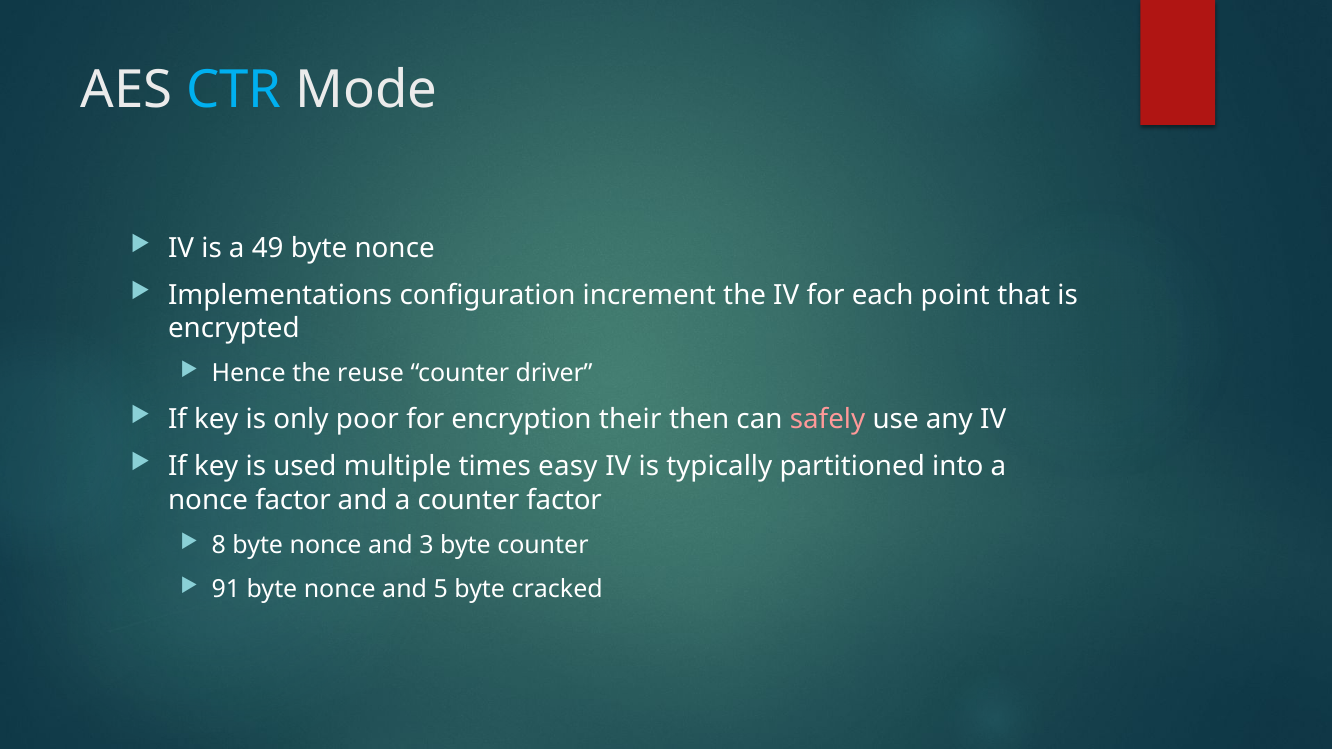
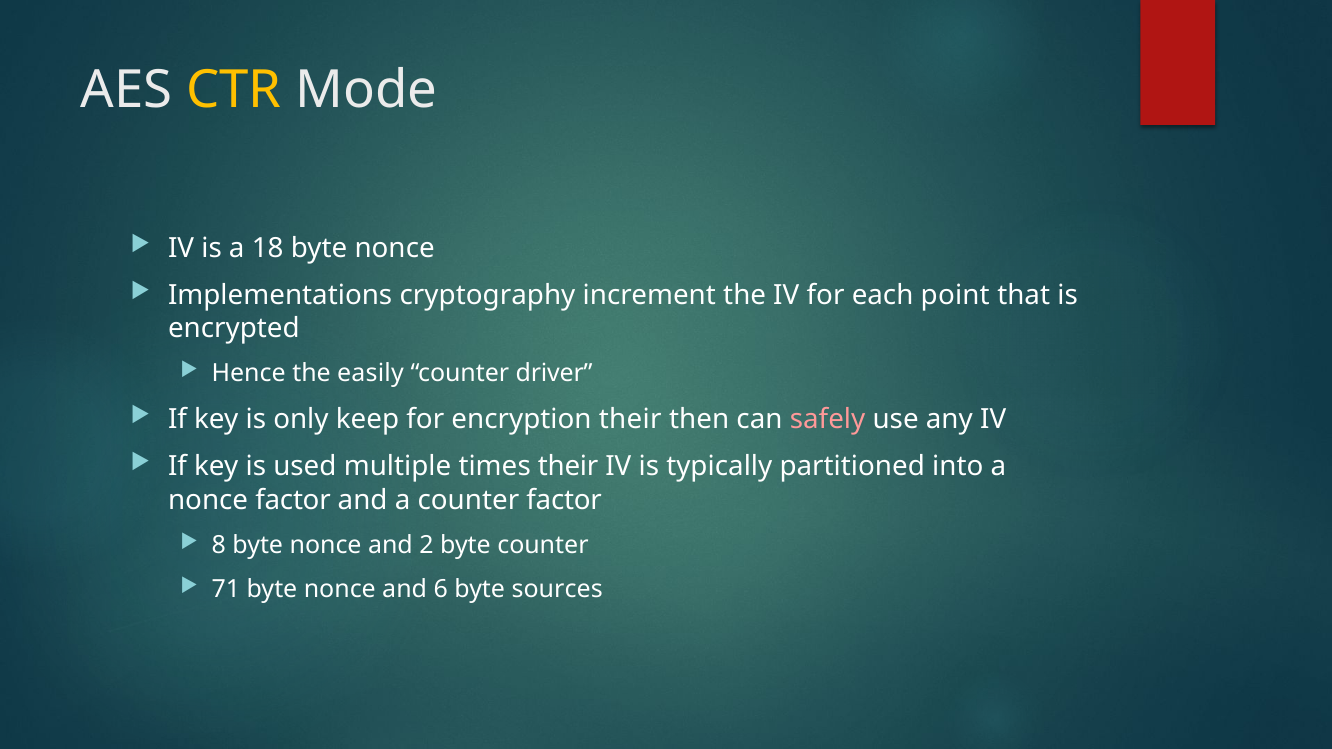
CTR colour: light blue -> yellow
49: 49 -> 18
configuration: configuration -> cryptography
reuse: reuse -> easily
poor: poor -> keep
times easy: easy -> their
3: 3 -> 2
91: 91 -> 71
5: 5 -> 6
cracked: cracked -> sources
